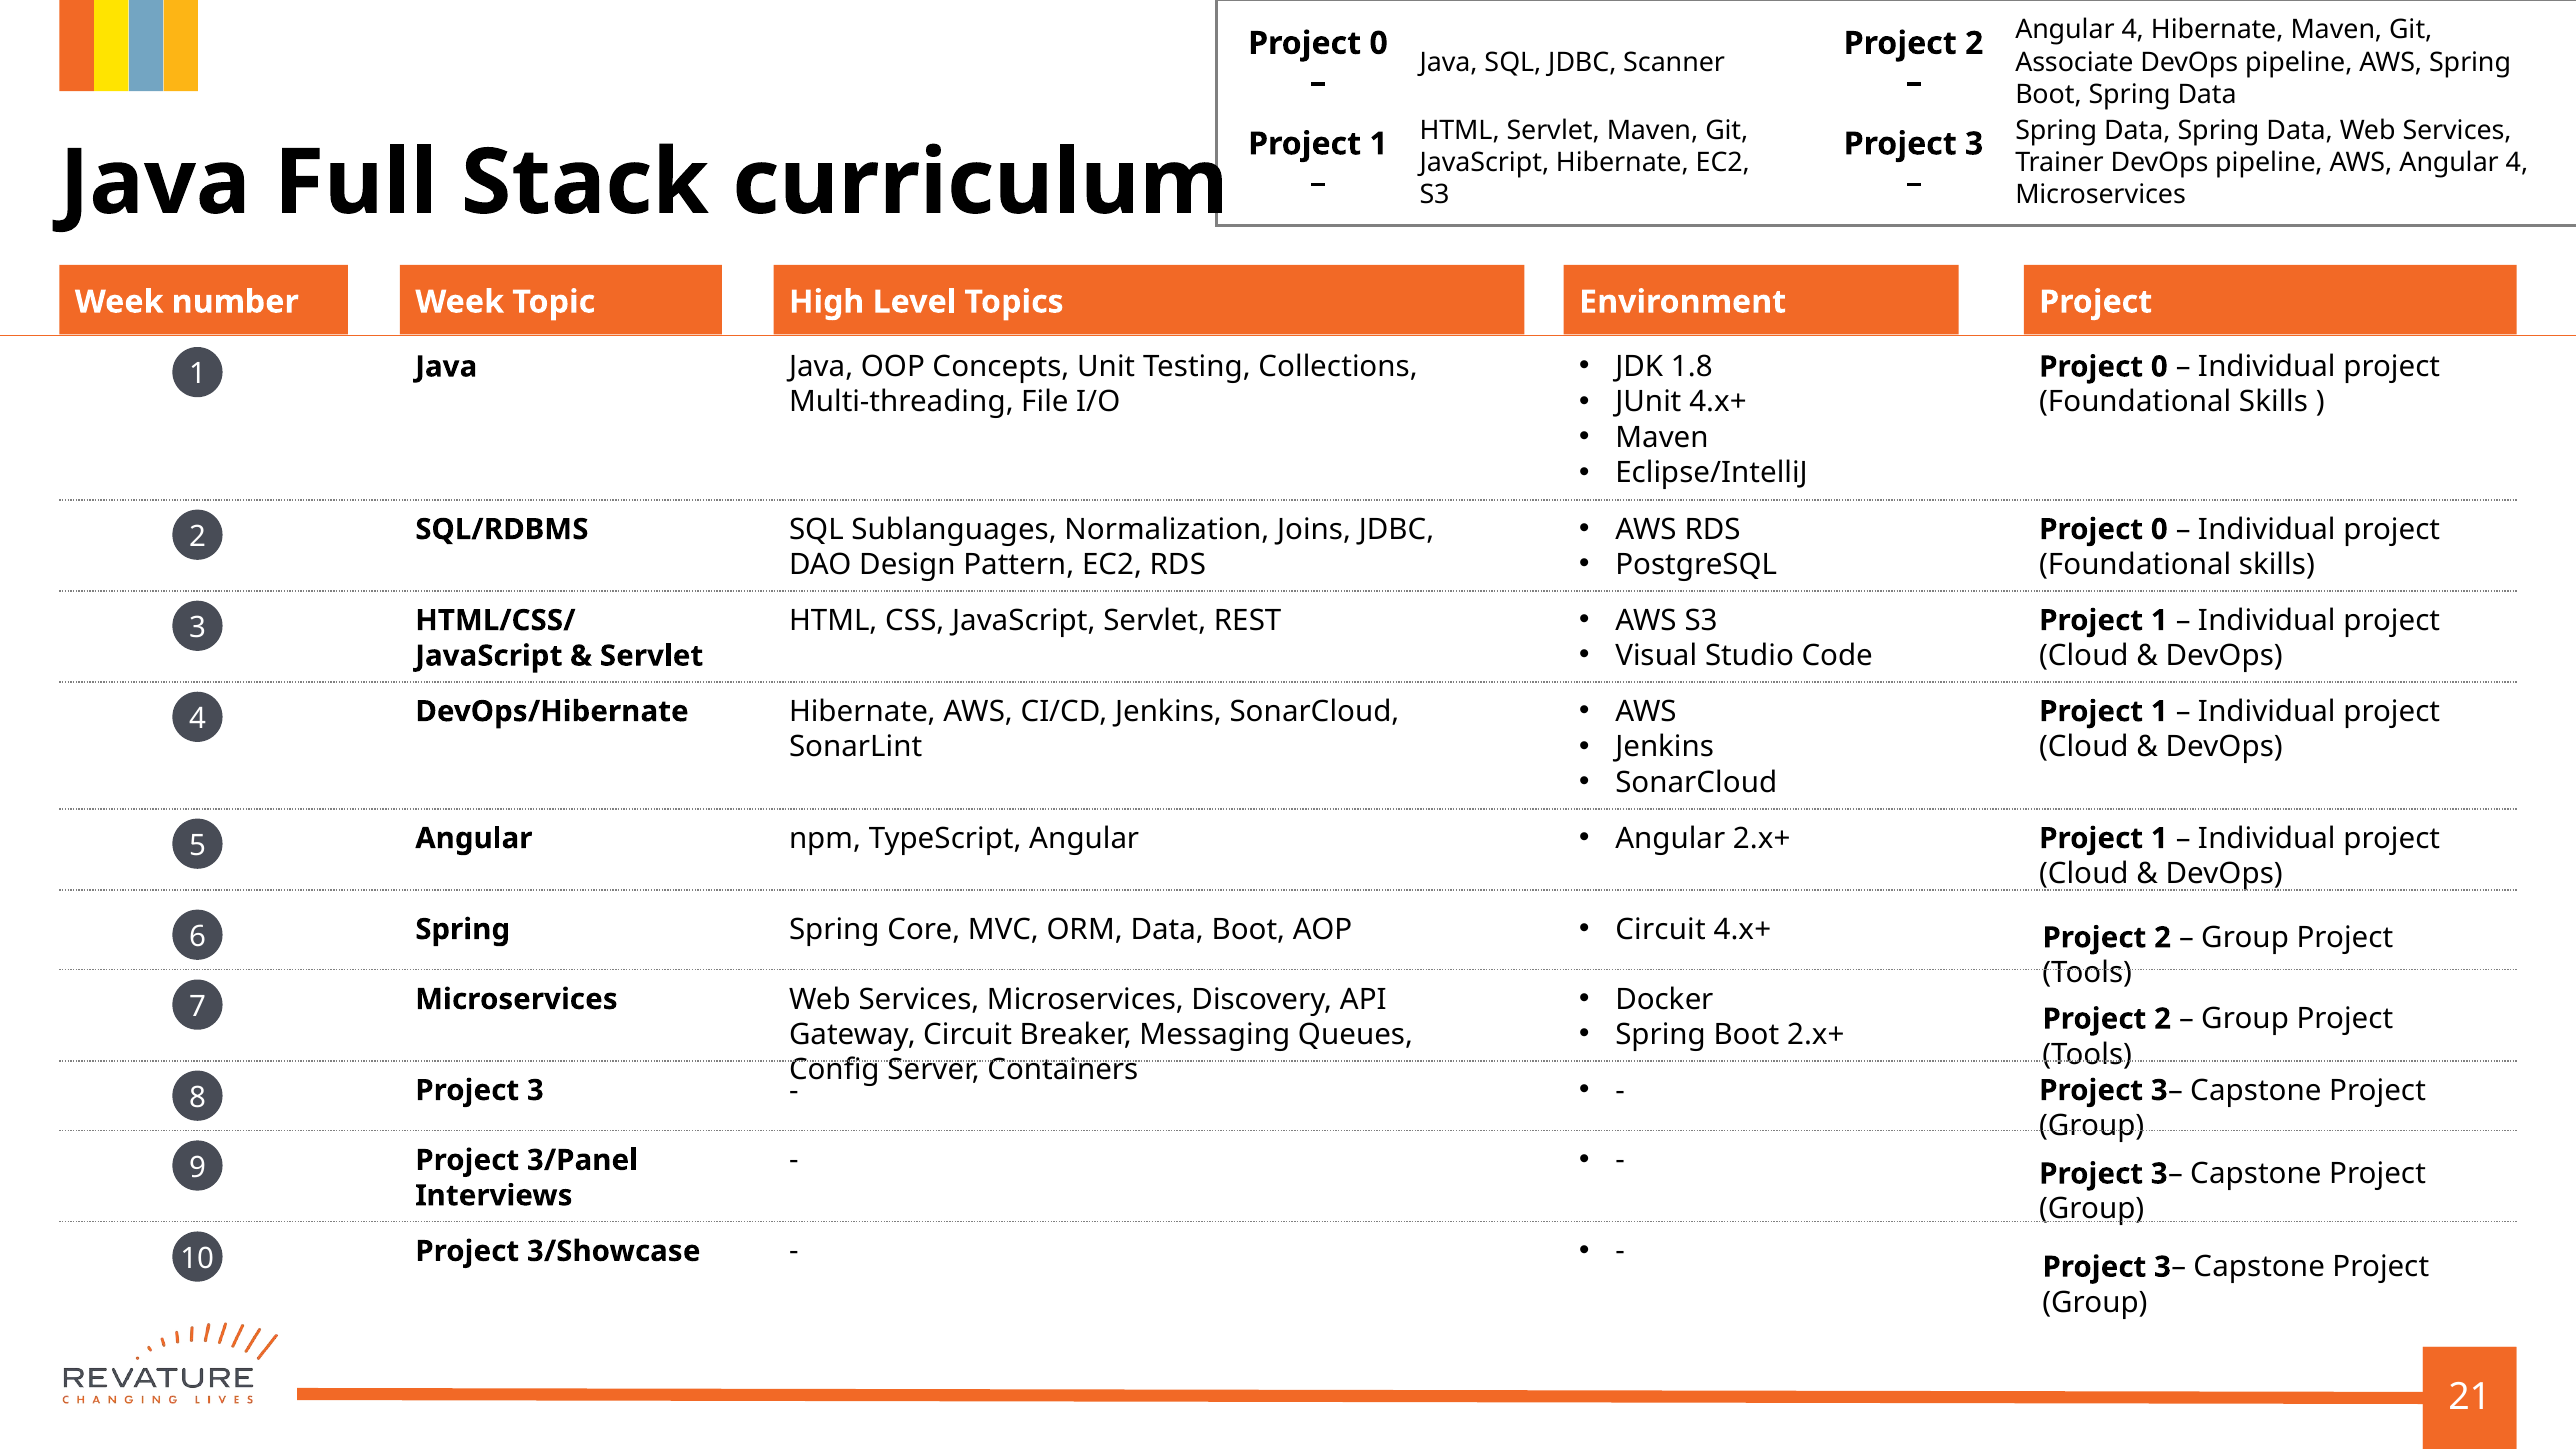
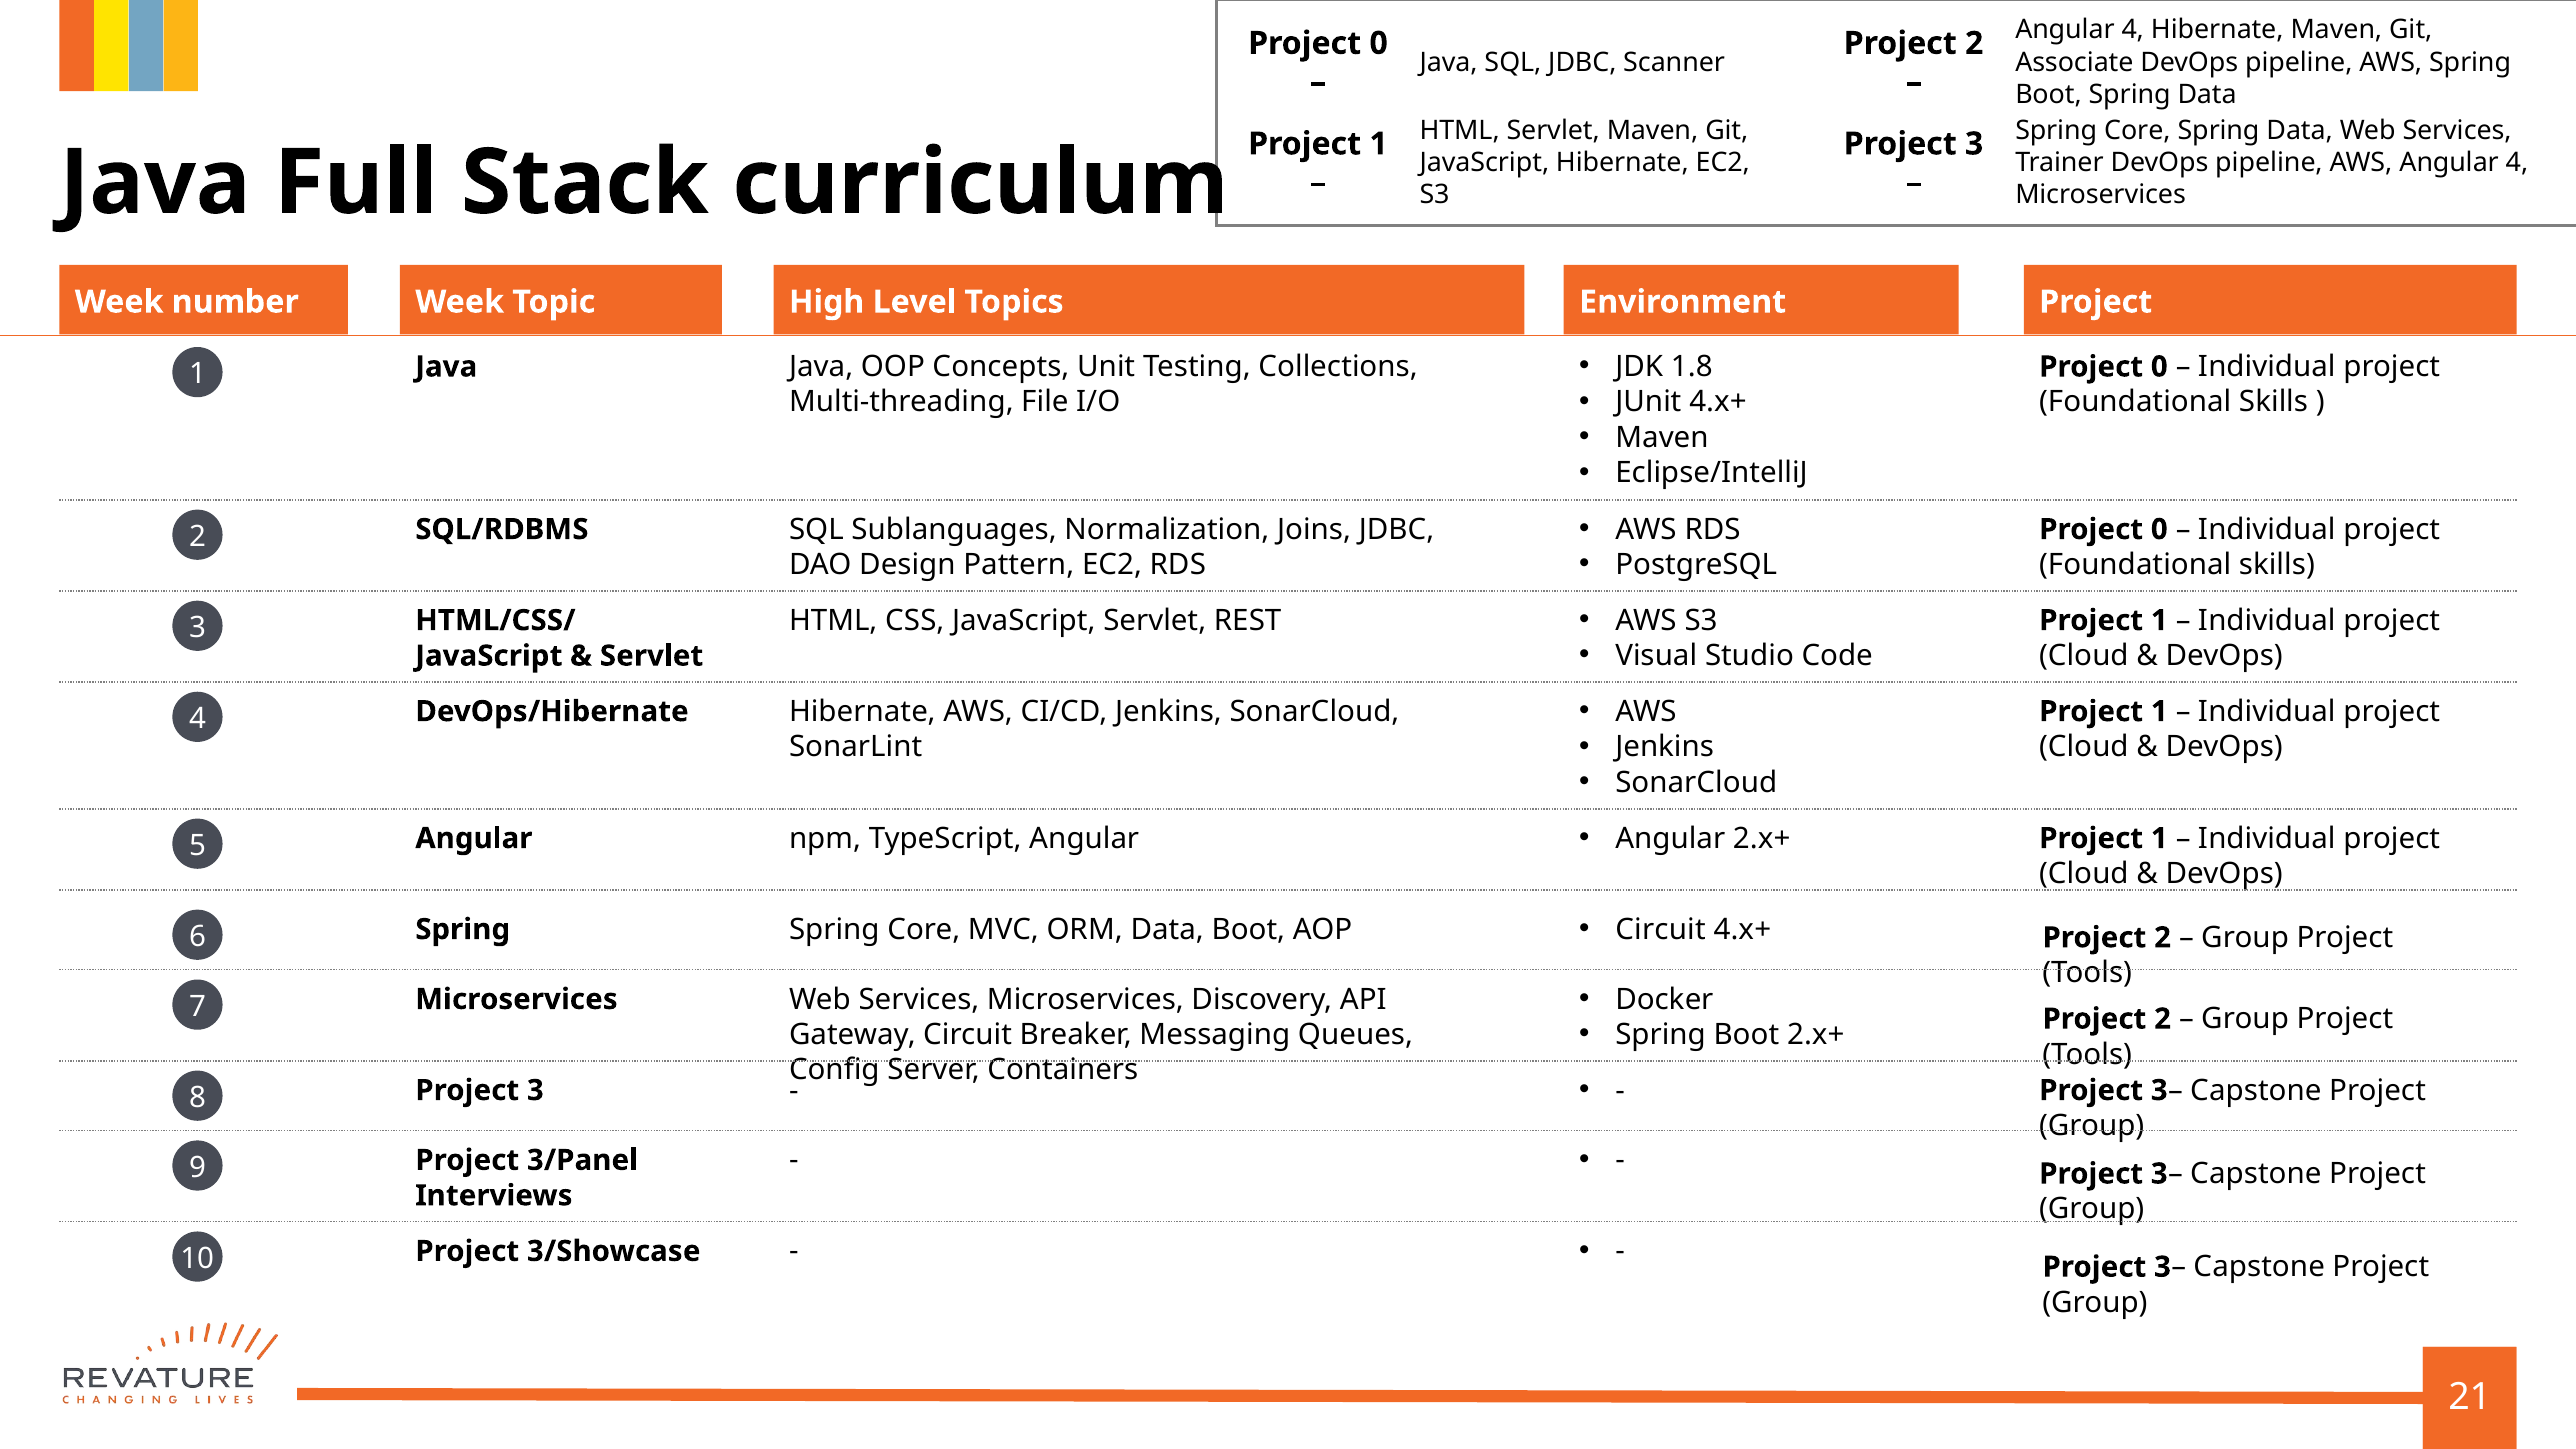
Data at (2137, 131): Data -> Core
